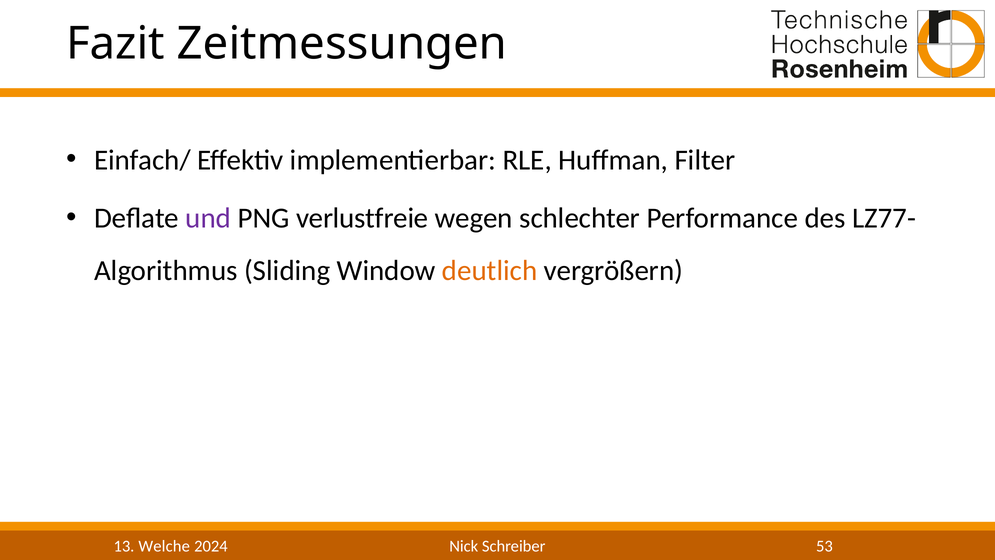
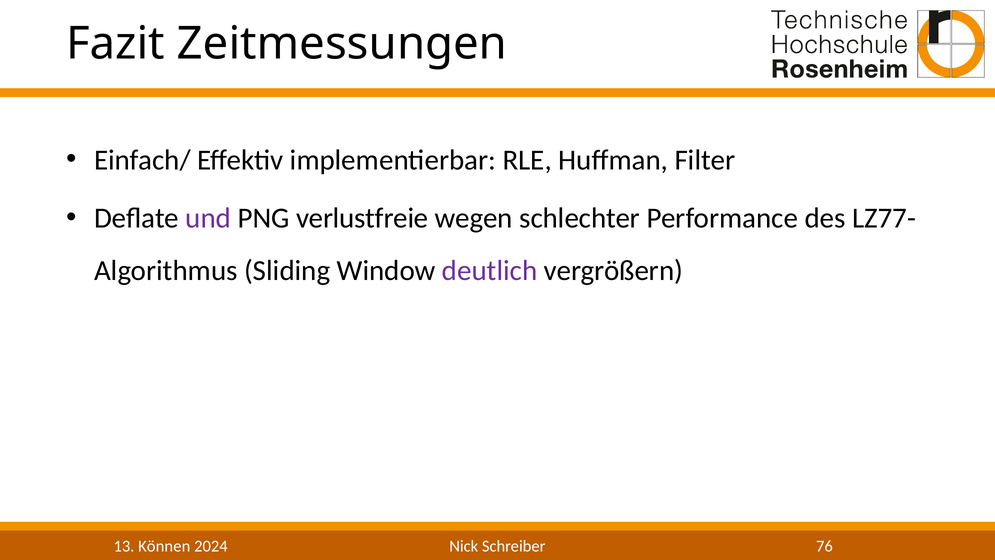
deutlich colour: orange -> purple
Welche: Welche -> Können
53: 53 -> 76
